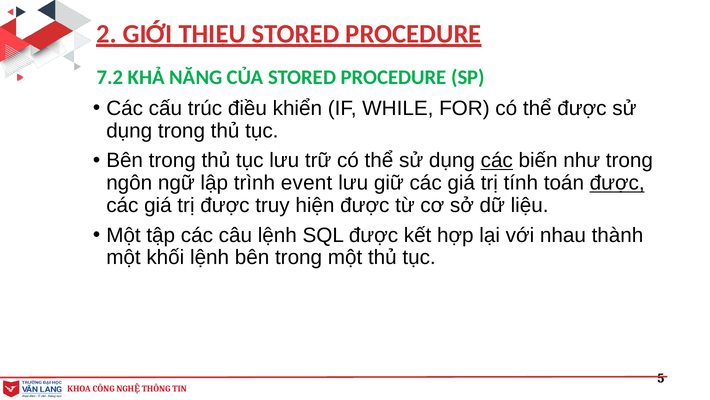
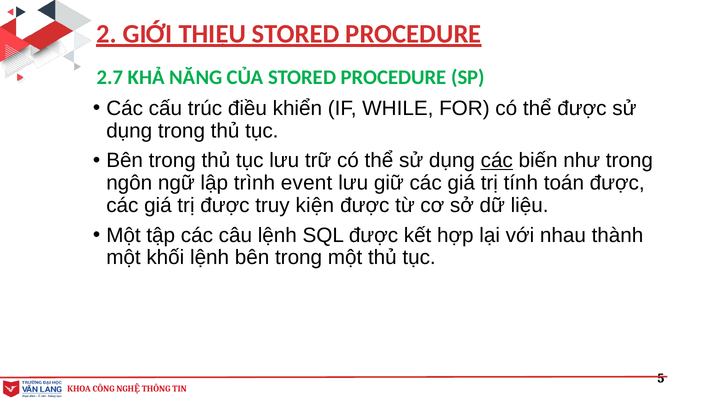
7.2: 7.2 -> 2.7
được at (617, 183) underline: present -> none
hiện: hiện -> kiện
